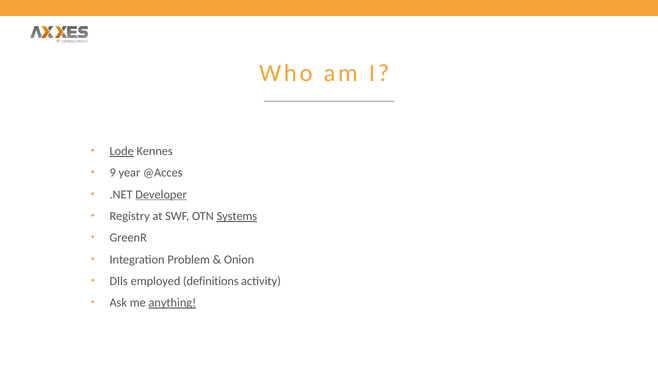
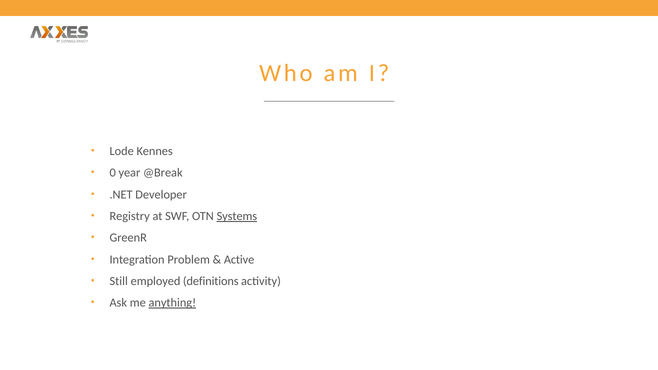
Lode underline: present -> none
9: 9 -> 0
@Acces: @Acces -> @Break
Developer underline: present -> none
Onion: Onion -> Active
Dlls: Dlls -> Still
